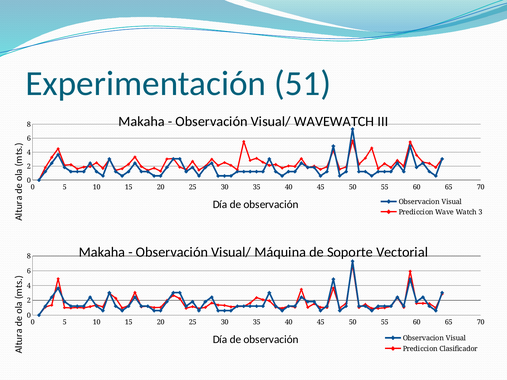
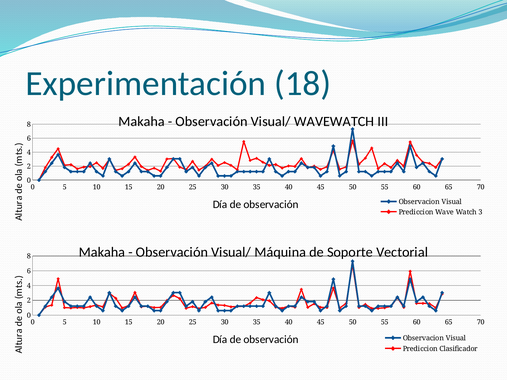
51: 51 -> 18
